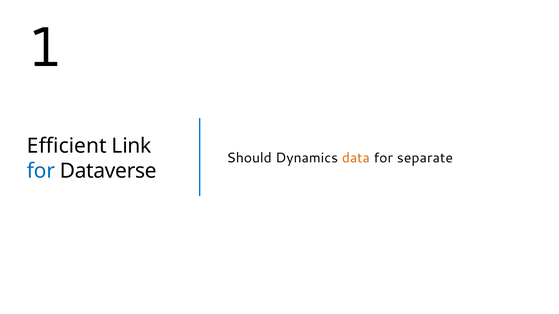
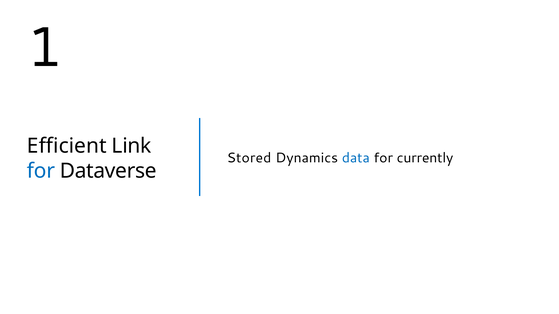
Should: Should -> Stored
data colour: orange -> blue
separate: separate -> currently
